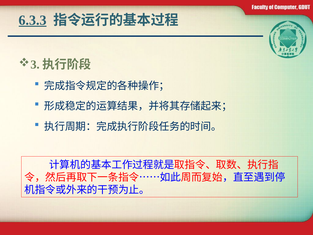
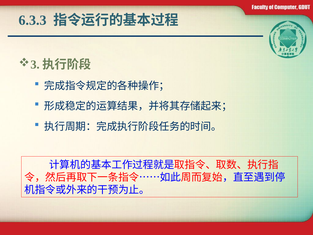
6.3.3 underline: present -> none
